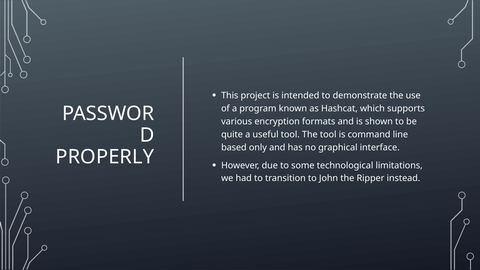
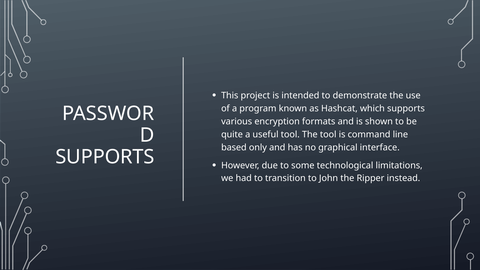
PROPERLY at (105, 157): PROPERLY -> SUPPORTS
